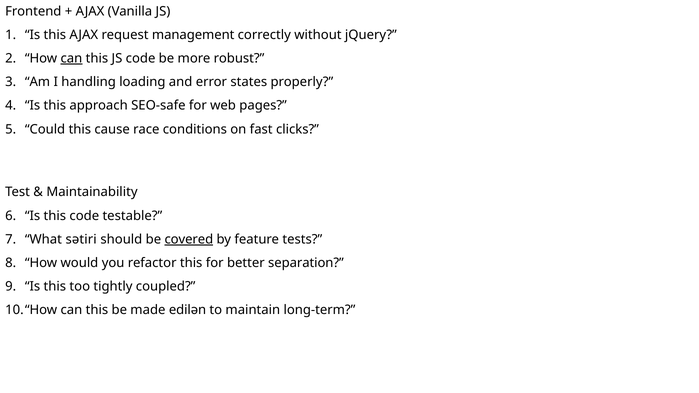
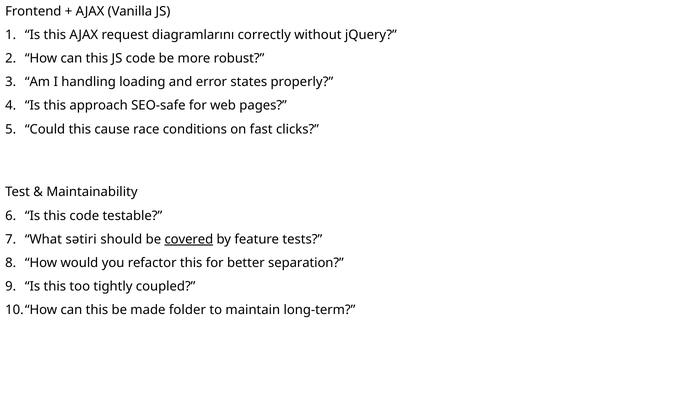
management: management -> diagramlarını
can at (71, 59) underline: present -> none
edilən: edilən -> folder
